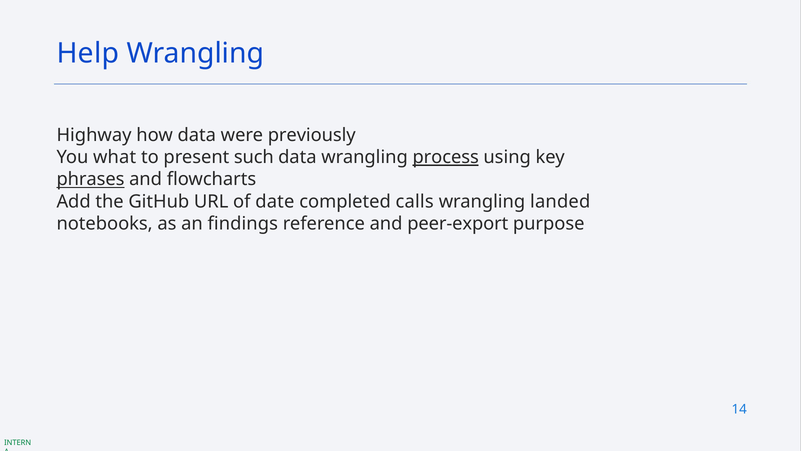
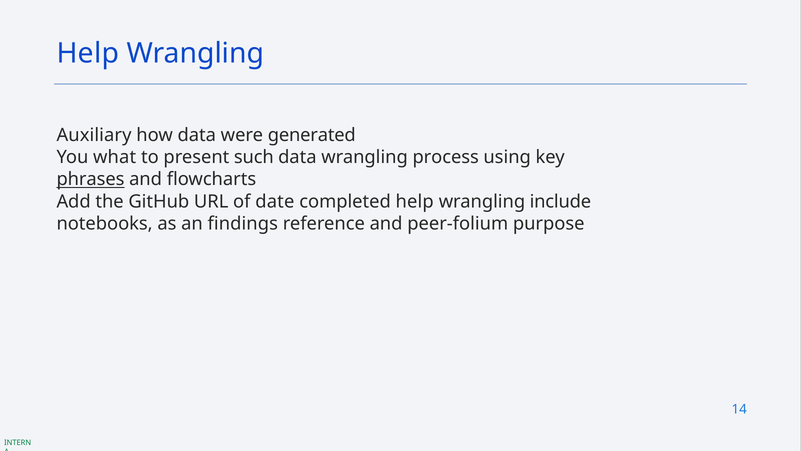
Highway: Highway -> Auxiliary
previously: previously -> generated
process underline: present -> none
completed calls: calls -> help
landed: landed -> include
peer-export: peer-export -> peer-folium
